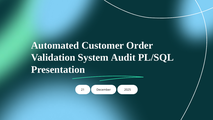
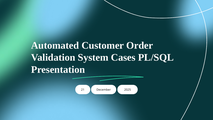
Audit: Audit -> Cases
